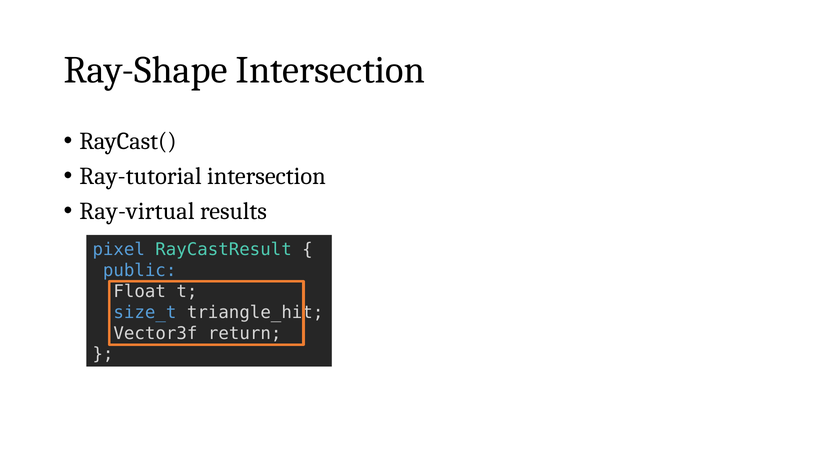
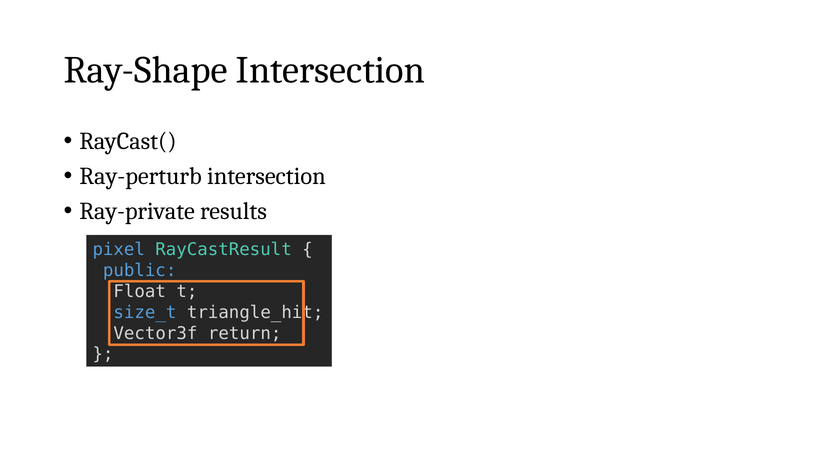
Ray-tutorial: Ray-tutorial -> Ray-perturb
Ray-virtual: Ray-virtual -> Ray-private
